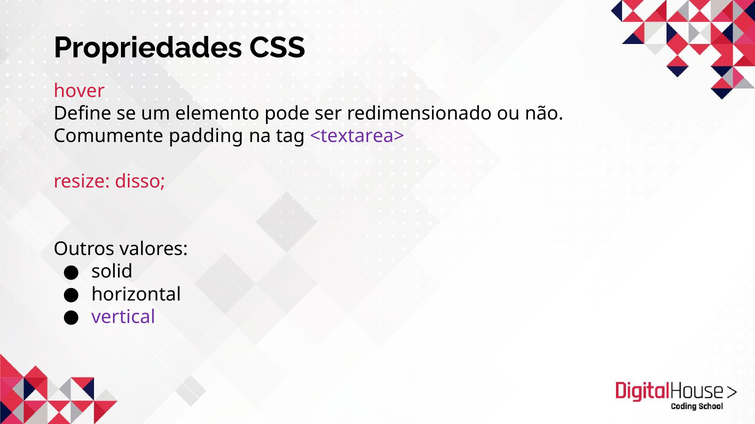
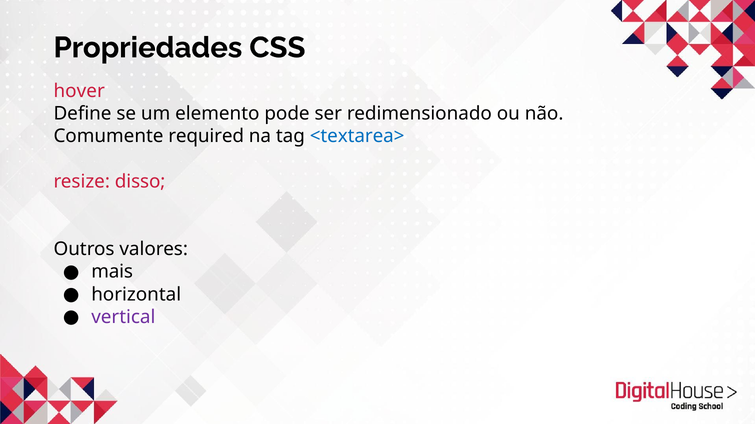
padding: padding -> required
<textarea> colour: purple -> blue
solid: solid -> mais
